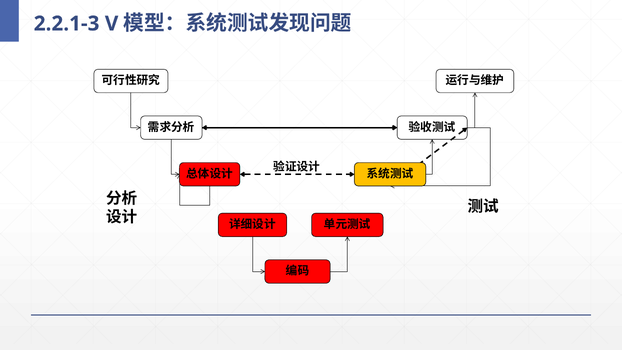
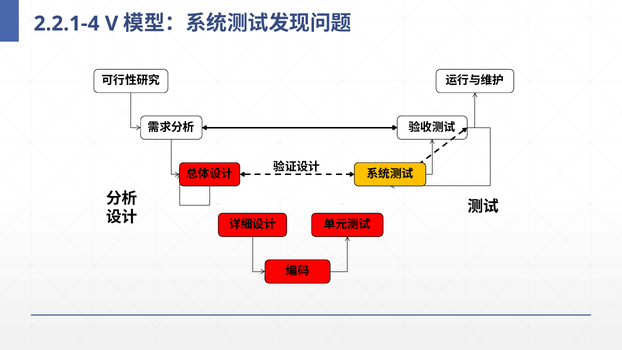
2.2.1-3: 2.2.1-3 -> 2.2.1-4
